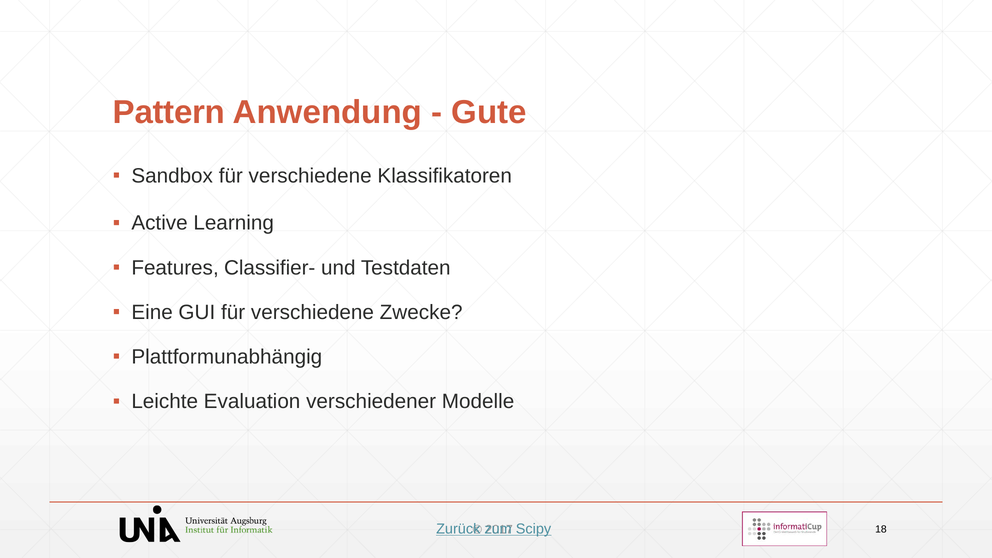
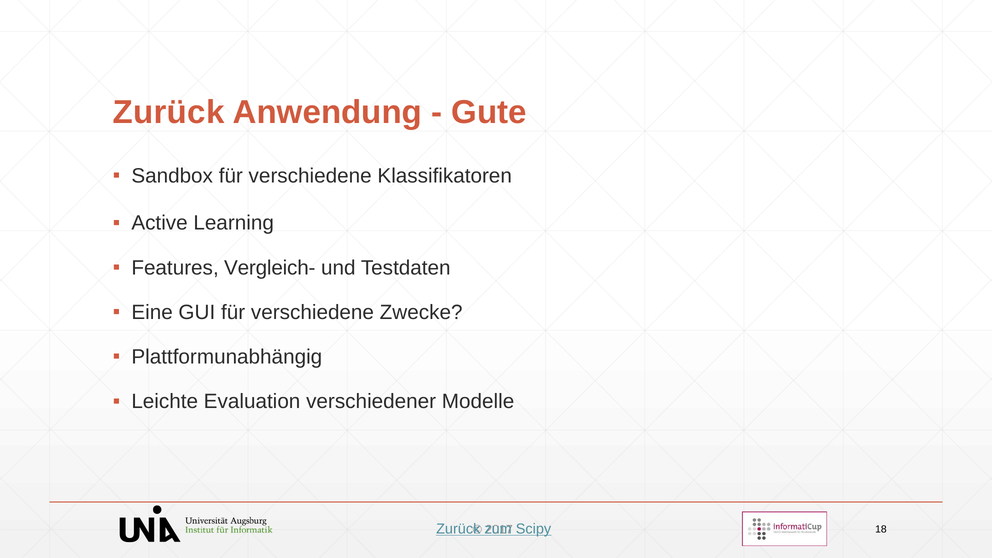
Pattern at (169, 112): Pattern -> Zurück
Classifier-: Classifier- -> Vergleich-
